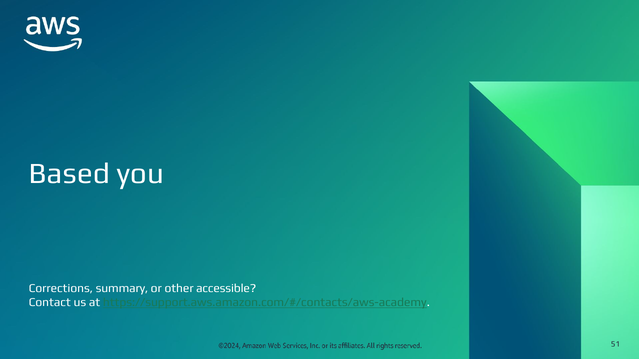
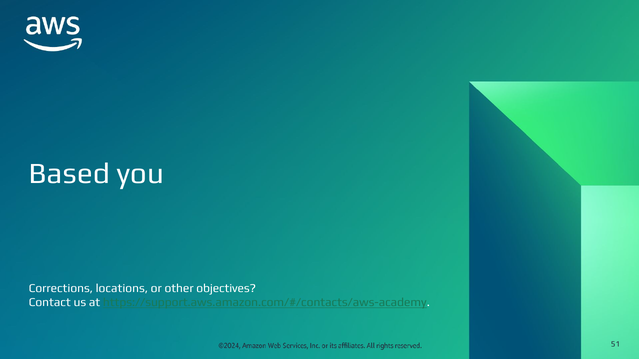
summary: summary -> locations
accessible: accessible -> objectives
